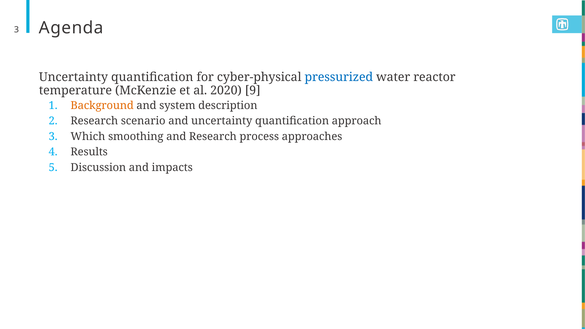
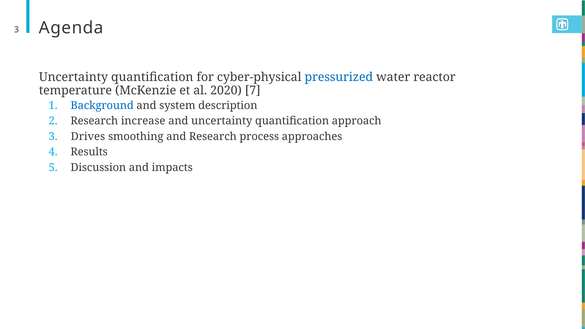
9: 9 -> 7
Background colour: orange -> blue
scenario: scenario -> increase
Which: Which -> Drives
